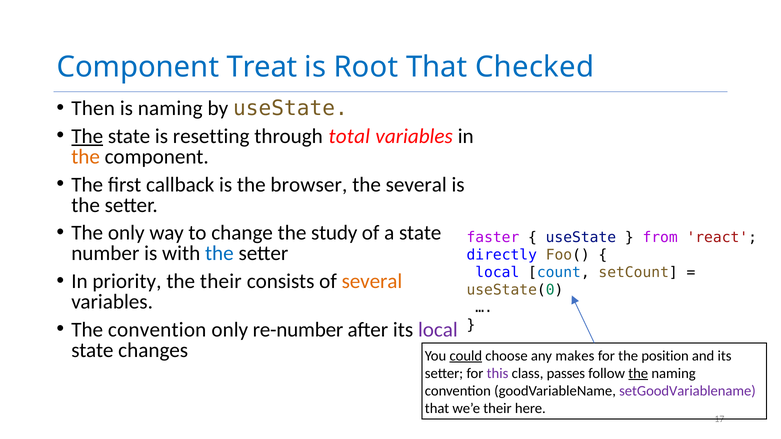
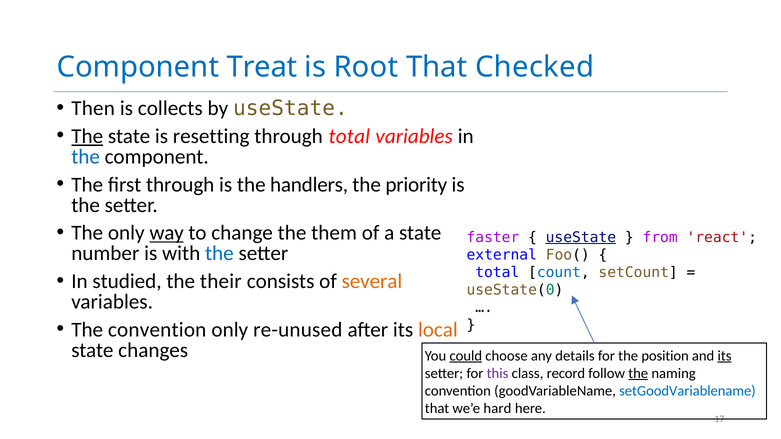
is naming: naming -> collects
the at (86, 157) colour: orange -> blue
first callback: callback -> through
browser: browser -> handlers
the several: several -> priority
way underline: none -> present
study: study -> them
useState at (581, 237) underline: none -> present
directly: directly -> external
local at (497, 273): local -> total
priority: priority -> studied
re-number: re-number -> re-unused
local at (438, 330) colour: purple -> orange
makes: makes -> details
its at (725, 356) underline: none -> present
passes: passes -> record
setGoodVariablename colour: purple -> blue
we’e their: their -> hard
